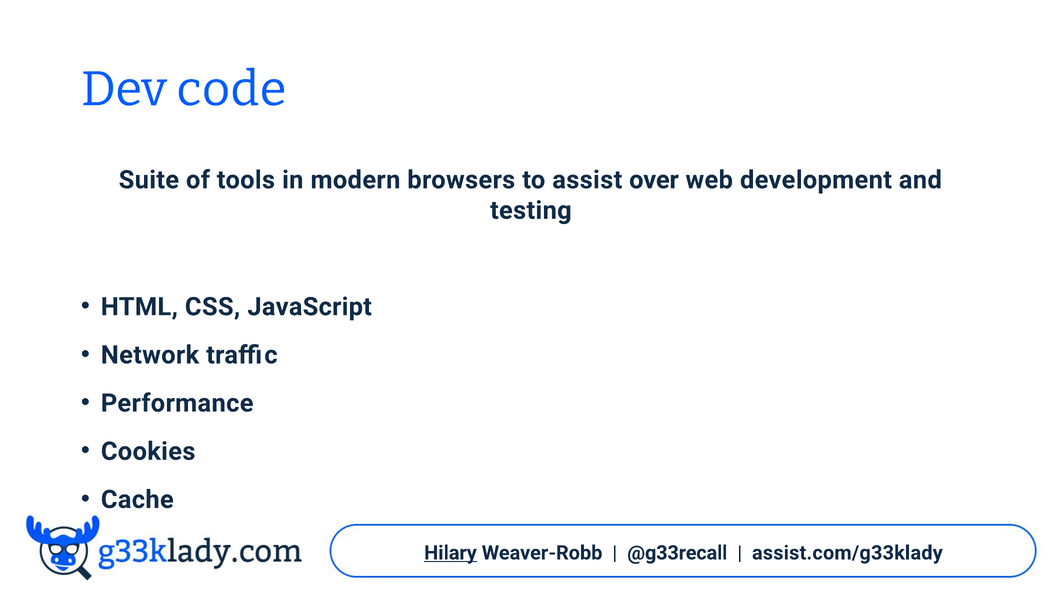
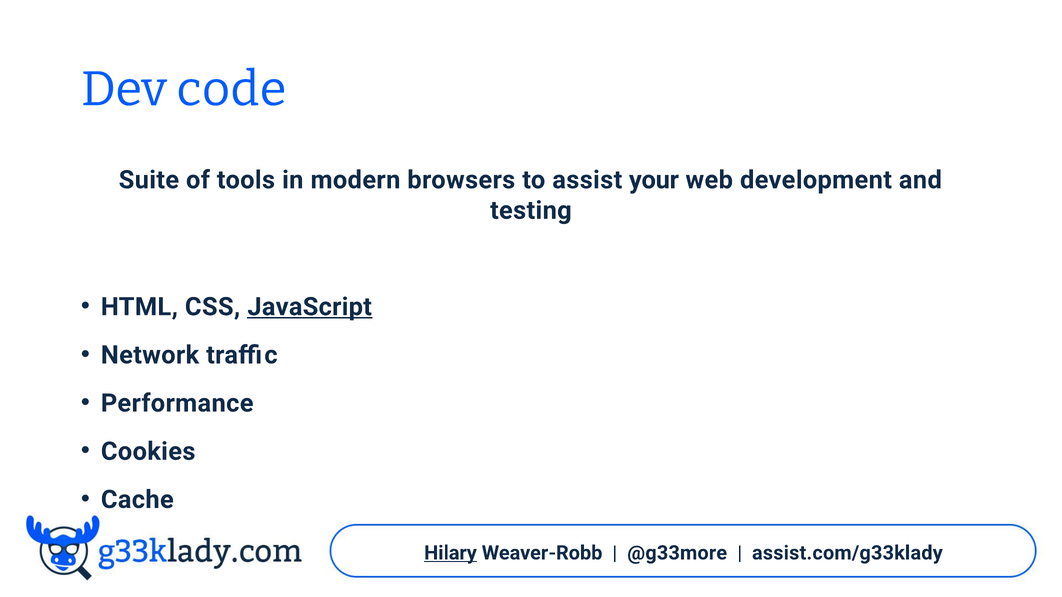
over: over -> your
JavaScript underline: none -> present
@g33recall: @g33recall -> @g33more
